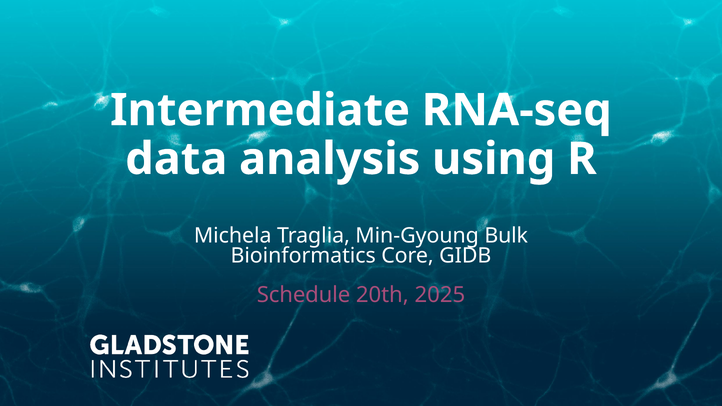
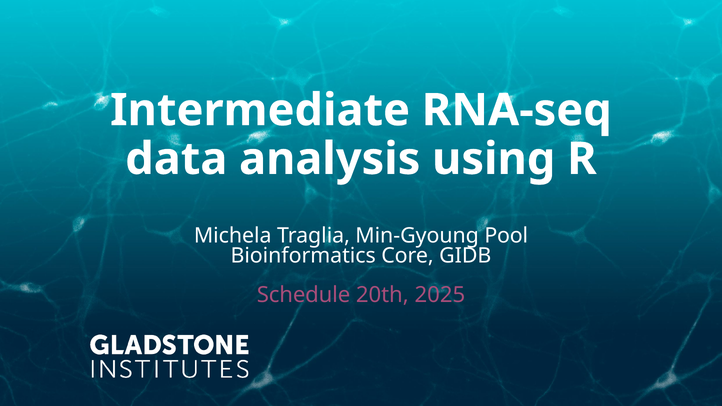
Bulk: Bulk -> Pool
